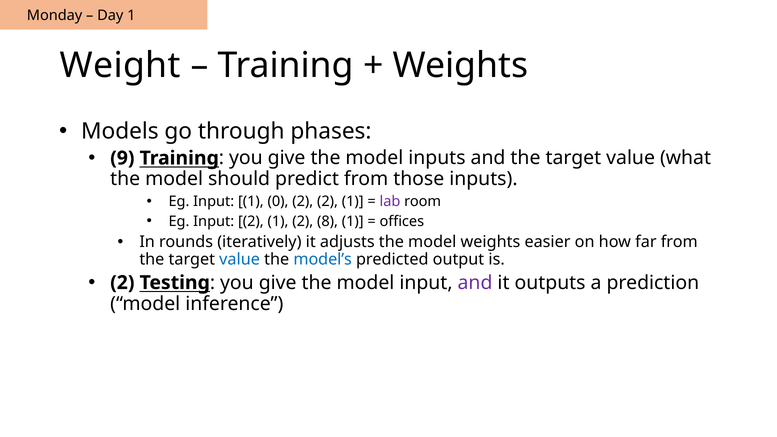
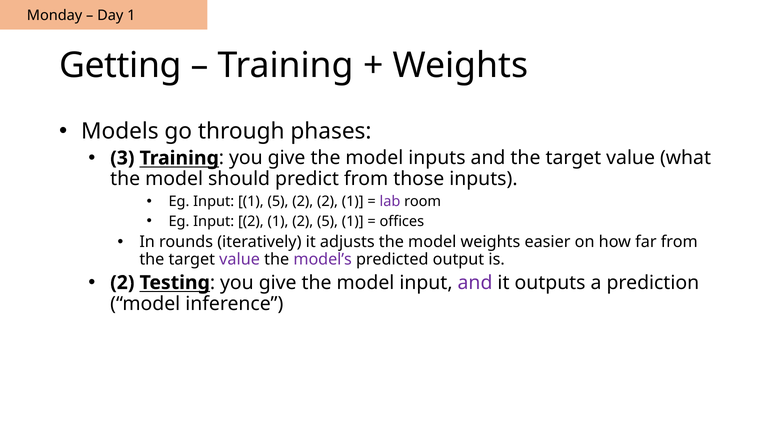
Weight: Weight -> Getting
9: 9 -> 3
1 0: 0 -> 5
2 8: 8 -> 5
value at (240, 259) colour: blue -> purple
model’s colour: blue -> purple
